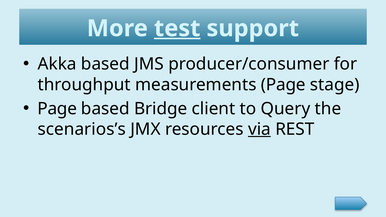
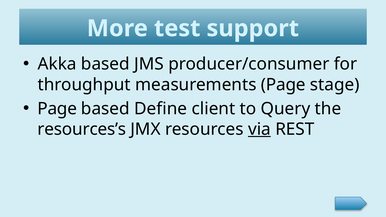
test underline: present -> none
Bridge: Bridge -> Define
scenarios’s: scenarios’s -> resources’s
